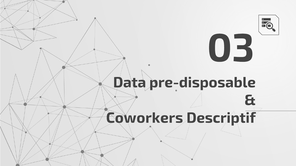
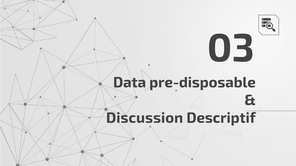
Coworkers: Coworkers -> Discussion
